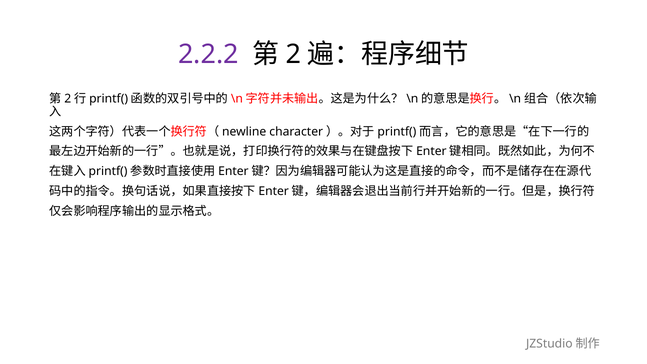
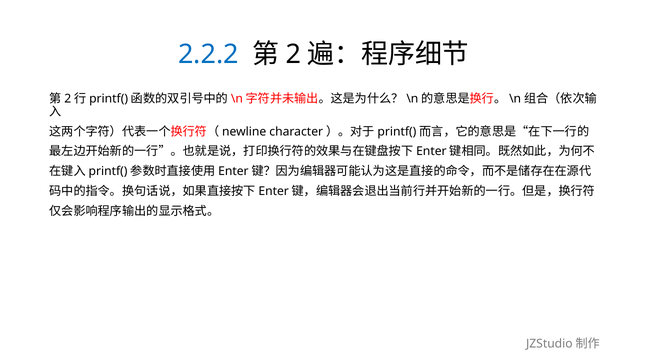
2.2.2 colour: purple -> blue
